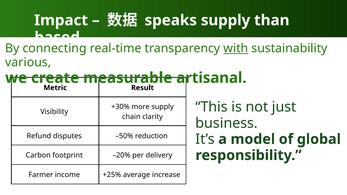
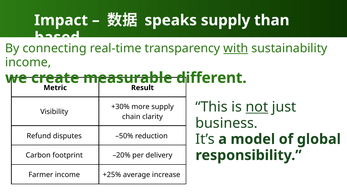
various at (28, 62): various -> income
artisanal: artisanal -> different
not underline: none -> present
